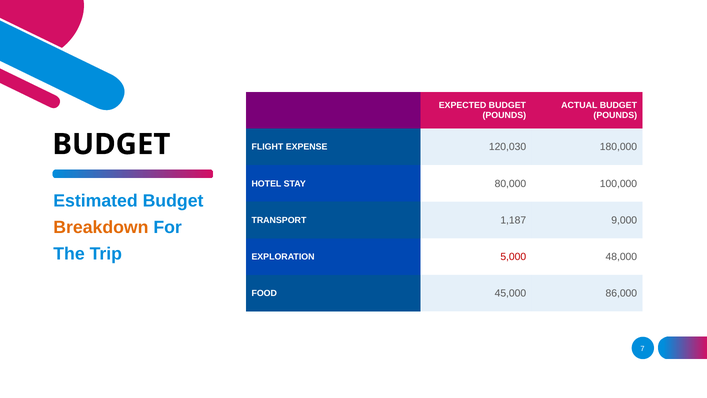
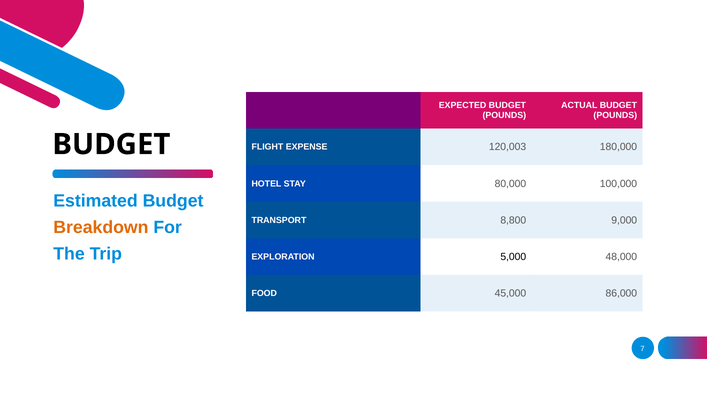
120,030: 120,030 -> 120,003
1,187: 1,187 -> 8,800
5,000 colour: red -> black
